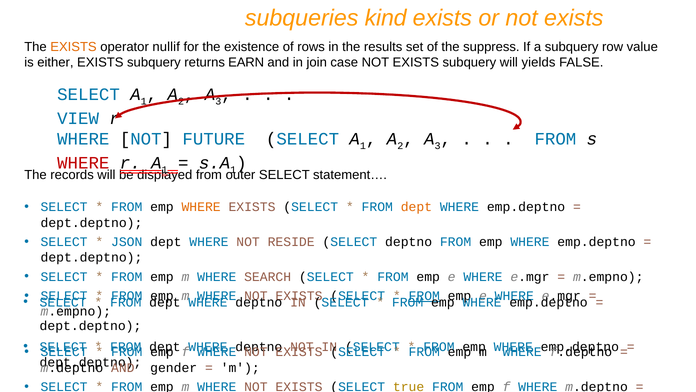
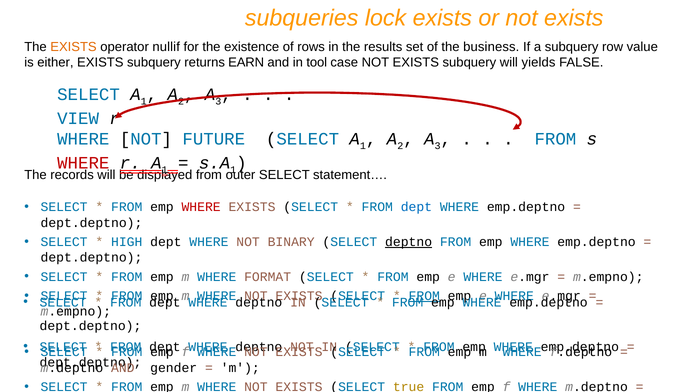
kind: kind -> lock
suppress: suppress -> business
join: join -> tool
WHERE at (201, 207) colour: orange -> red
dept at (416, 207) colour: orange -> blue
JSON: JSON -> HIGH
RESIDE: RESIDE -> BINARY
deptno at (409, 242) underline: none -> present
SEARCH: SEARCH -> FORMAT
